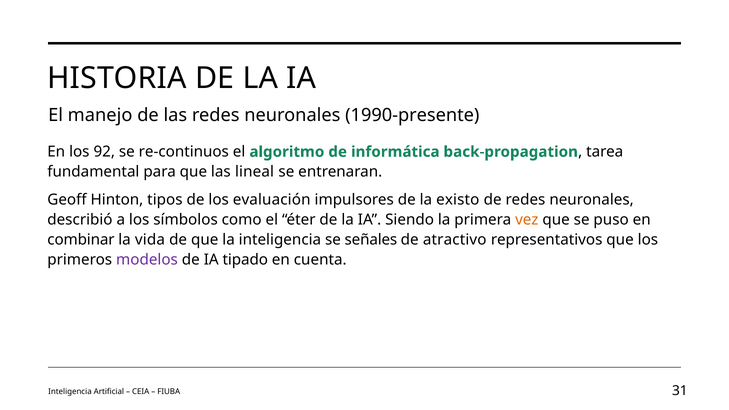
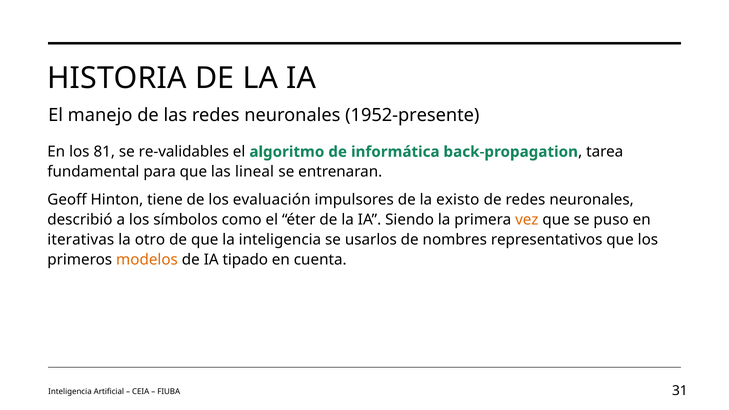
1990-presente: 1990-presente -> 1952-presente
92: 92 -> 81
re-continuos: re-continuos -> re-validables
tipos: tipos -> tiene
combinar: combinar -> iterativas
vida: vida -> otro
señales: señales -> usarlos
atractivo: atractivo -> nombres
modelos colour: purple -> orange
